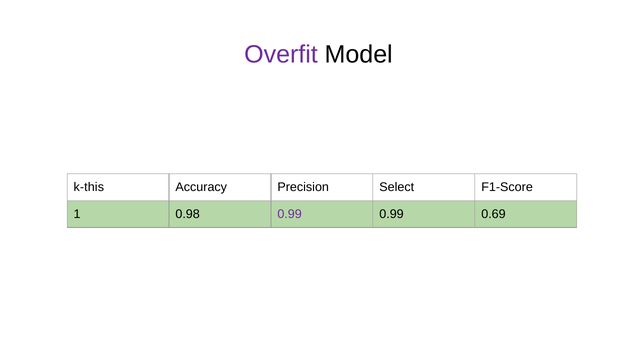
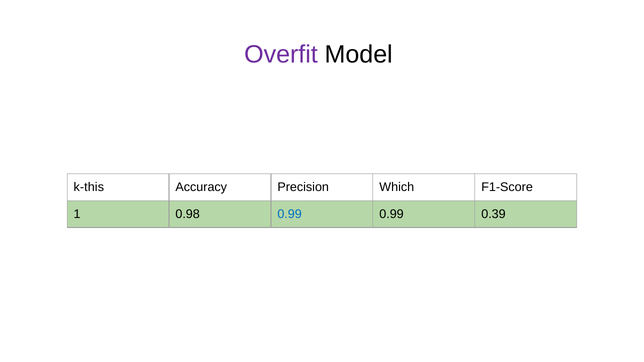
Select: Select -> Which
0.99 at (290, 214) colour: purple -> blue
0.69: 0.69 -> 0.39
